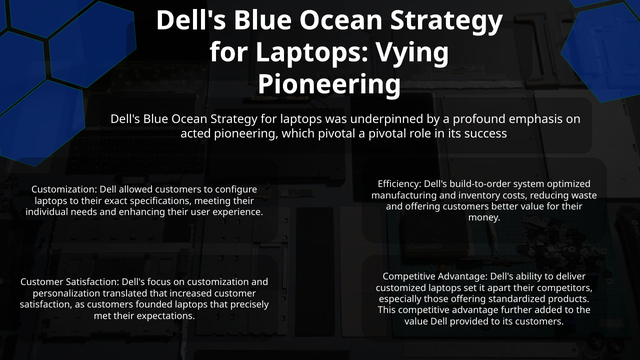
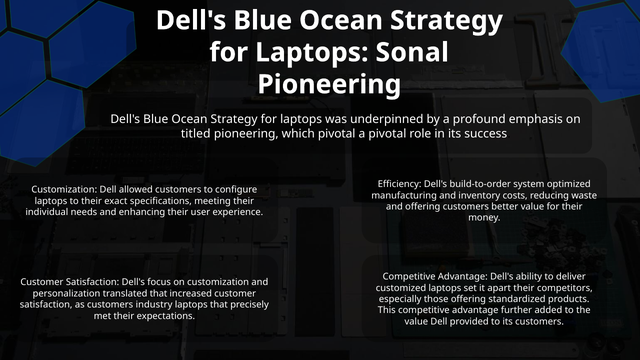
Vying: Vying -> Sonal
acted: acted -> titled
founded: founded -> industry
